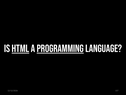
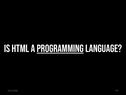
HTML underline: present -> none
